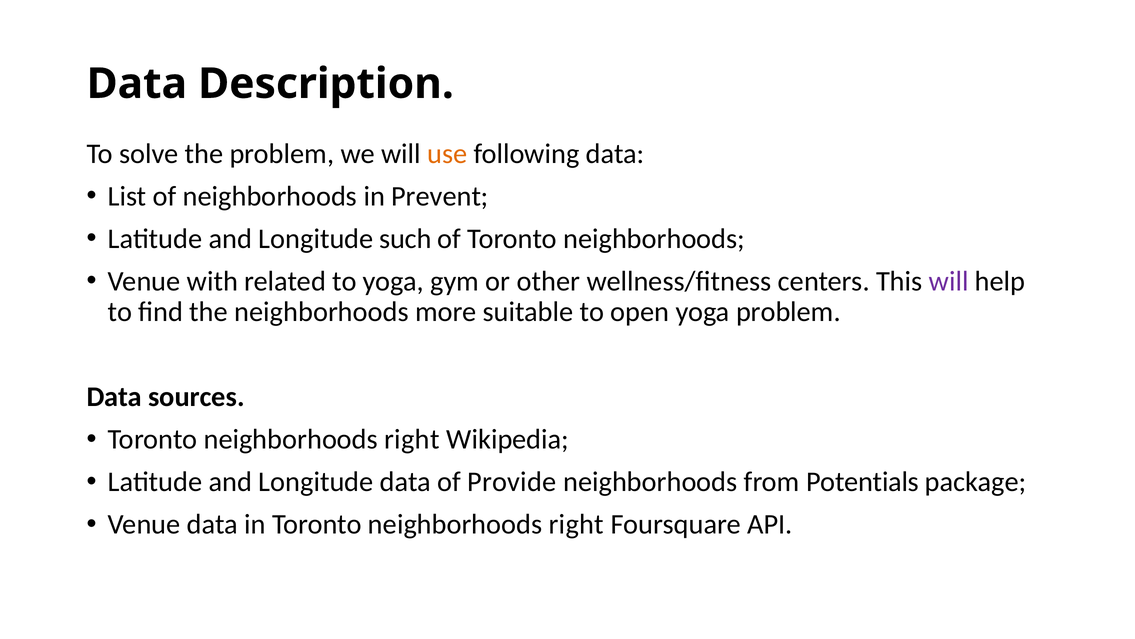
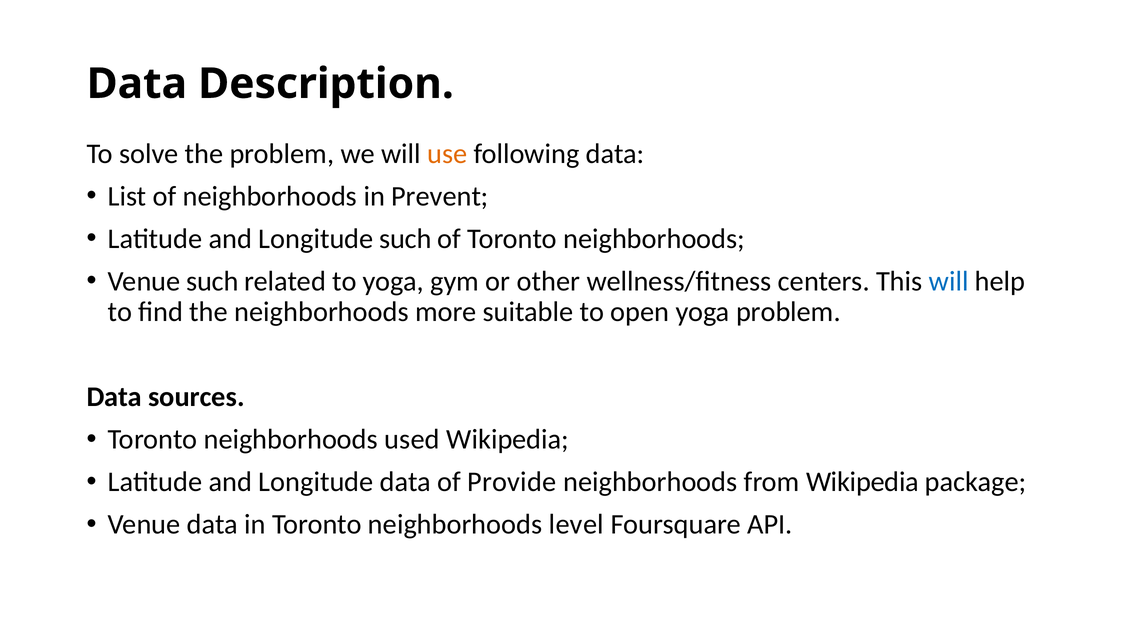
Venue with: with -> such
will at (949, 281) colour: purple -> blue
right at (412, 439): right -> used
from Potentials: Potentials -> Wikipedia
in Toronto neighborhoods right: right -> level
